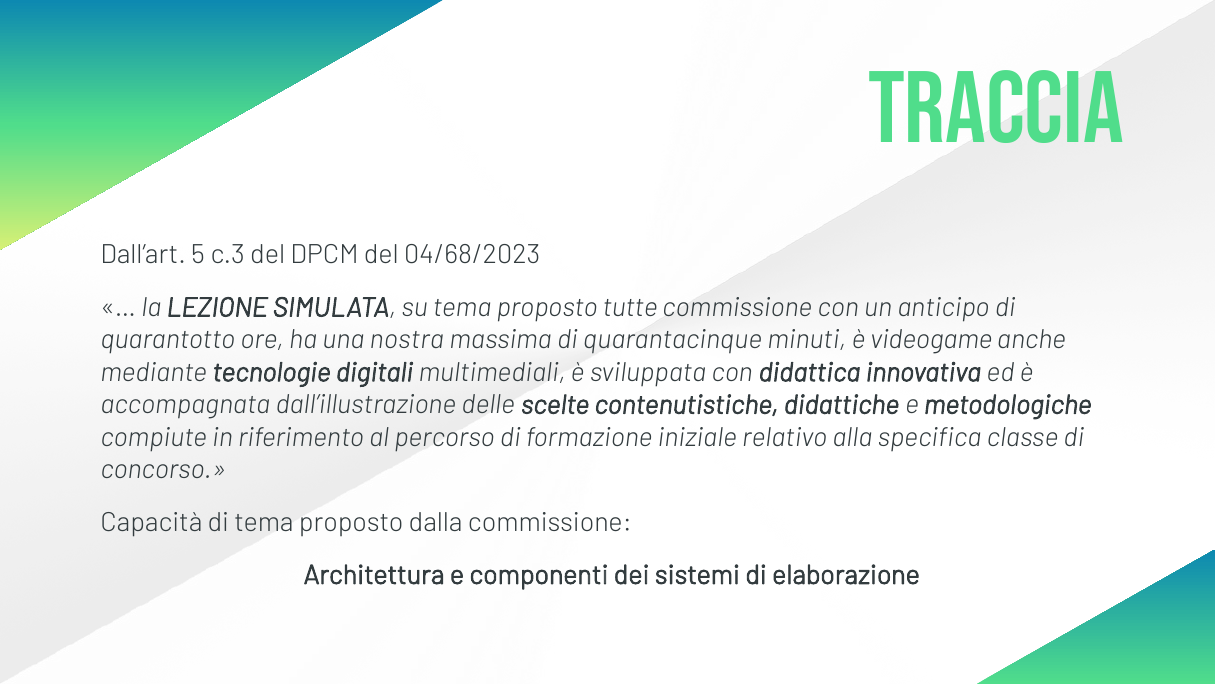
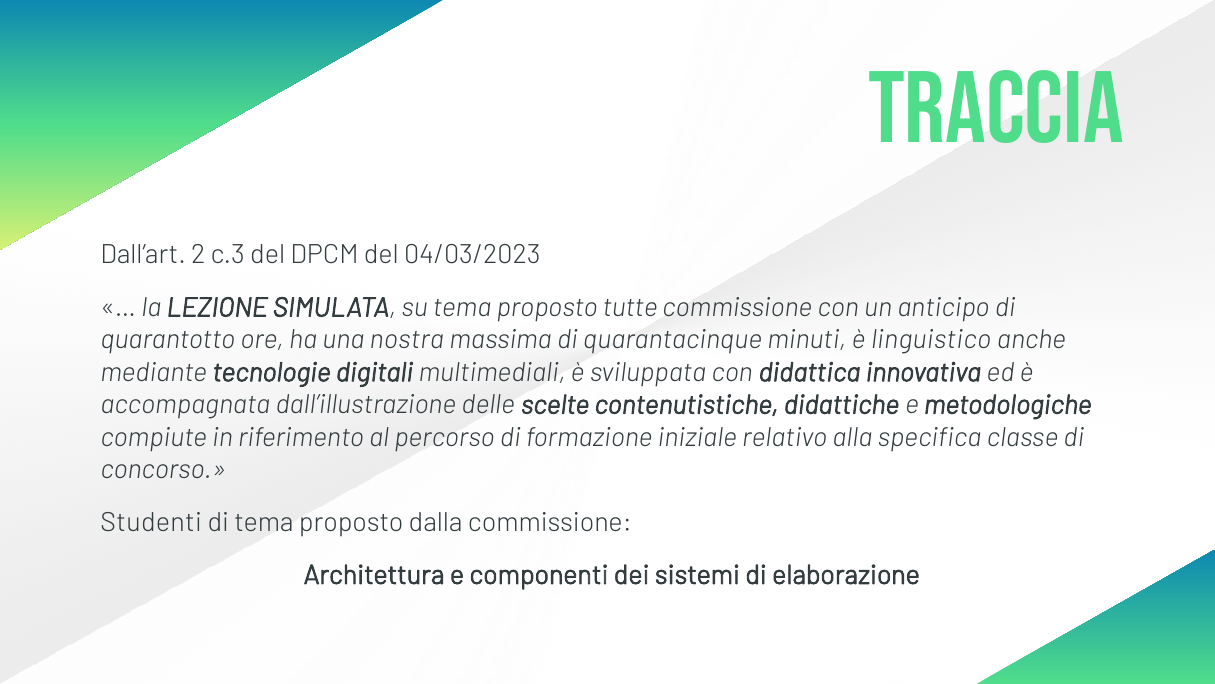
5: 5 -> 2
04/68/2023: 04/68/2023 -> 04/03/2023
videogame: videogame -> linguistico
Capacità: Capacità -> Studenti
